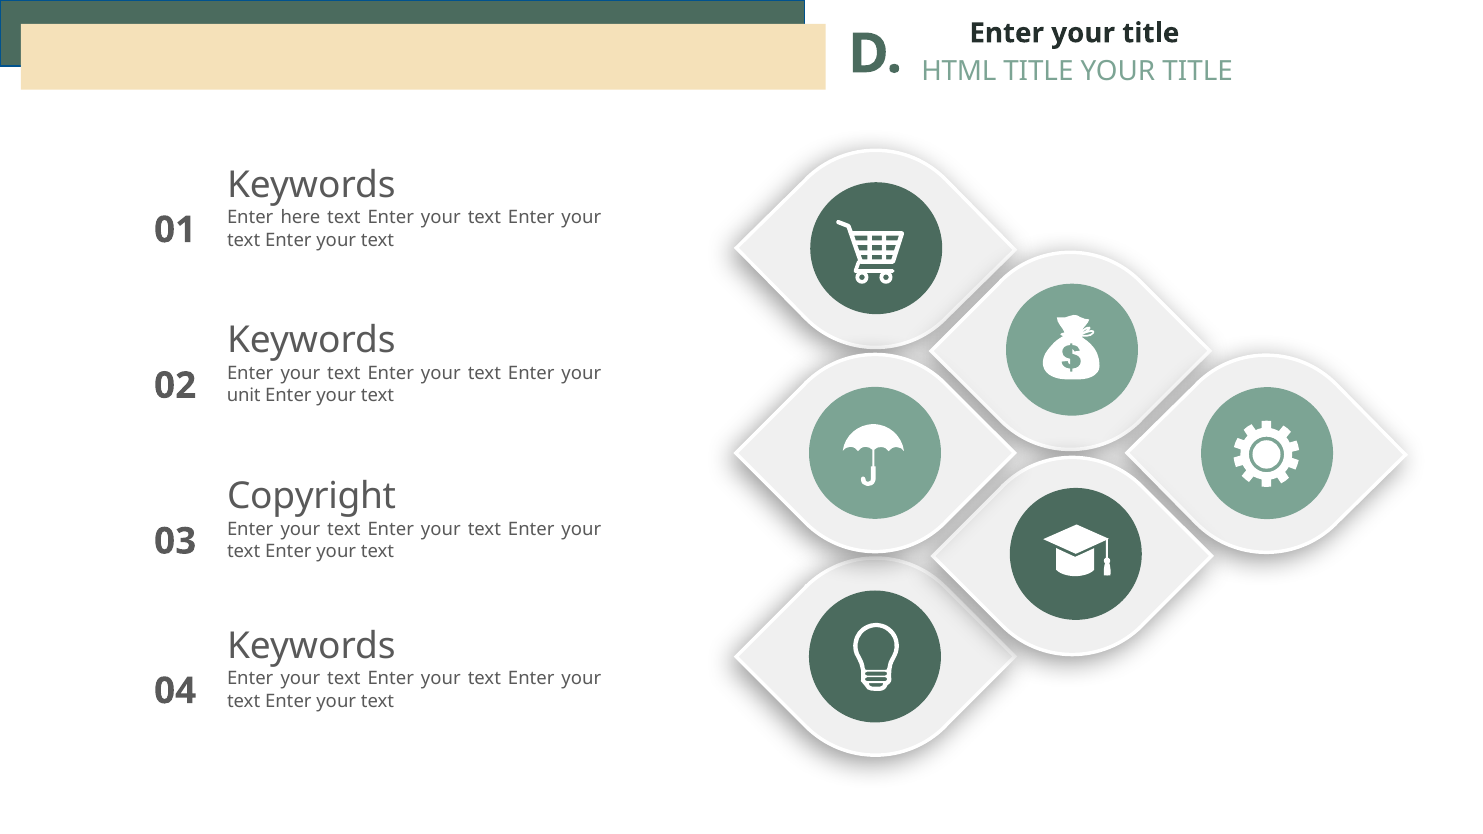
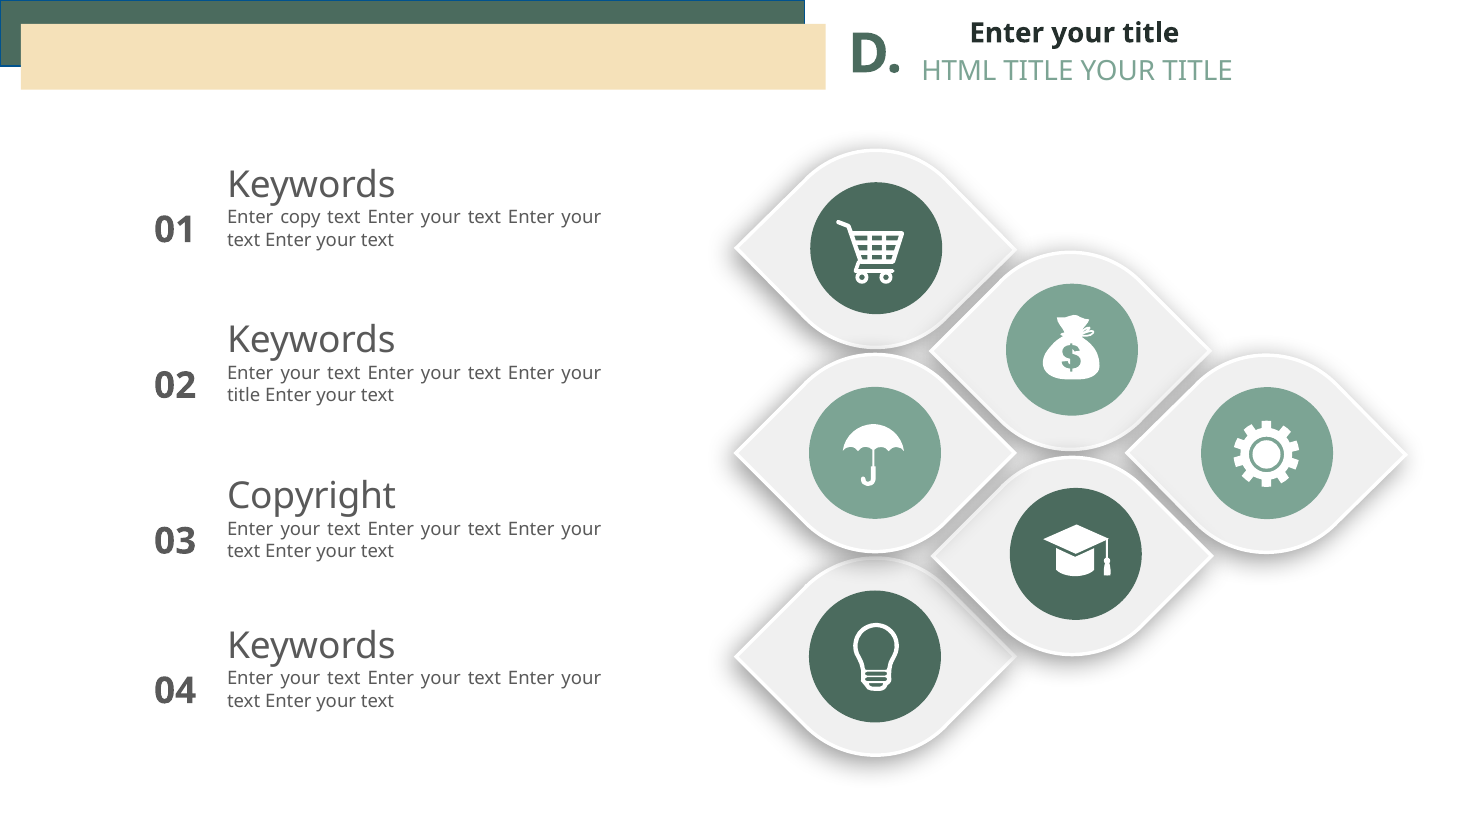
here: here -> copy
unit at (244, 396): unit -> title
